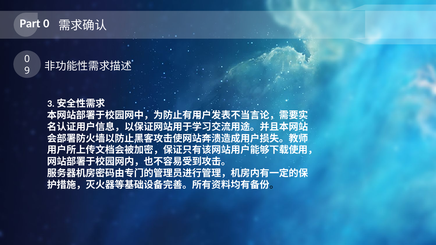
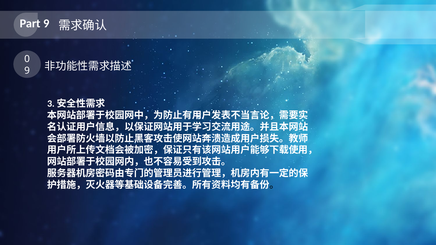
Part 0: 0 -> 9
